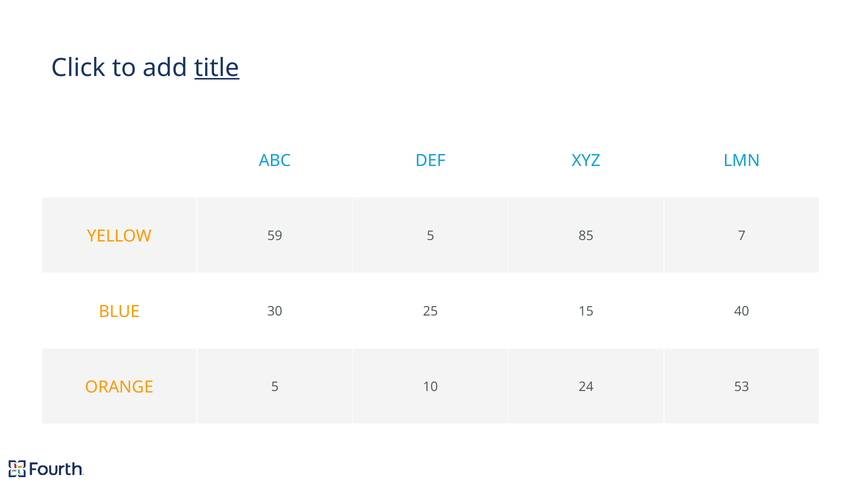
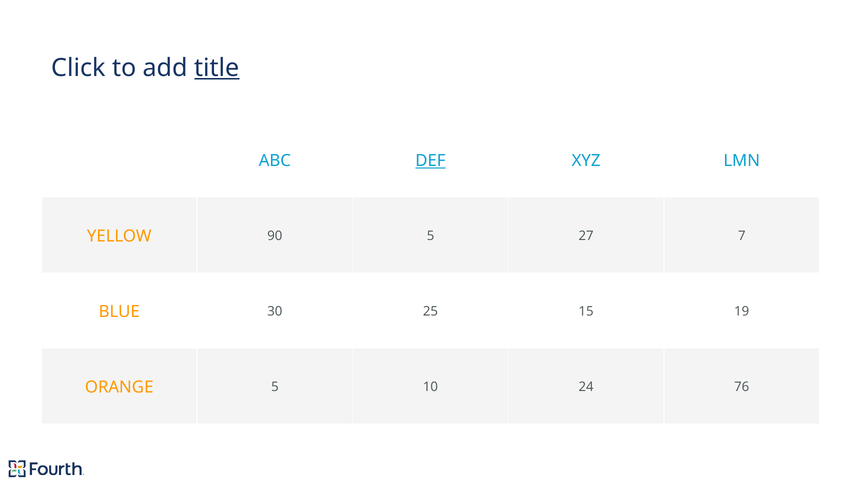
DEF underline: none -> present
59: 59 -> 90
85: 85 -> 27
40: 40 -> 19
53: 53 -> 76
